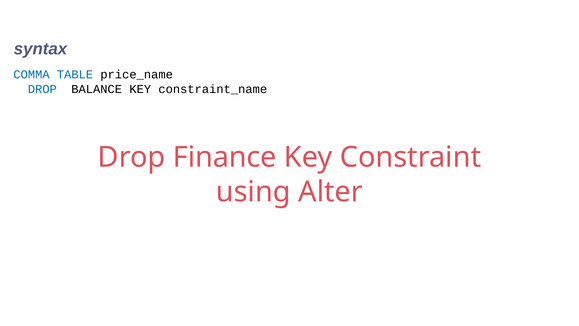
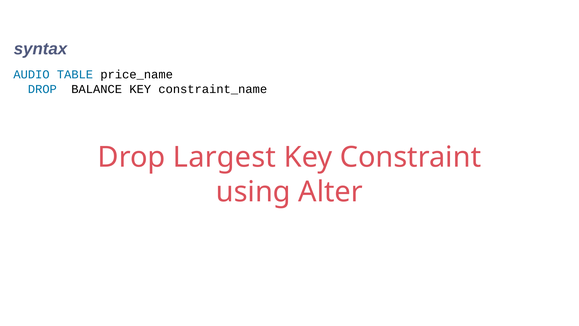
COMMA: COMMA -> AUDIO
Finance: Finance -> Largest
